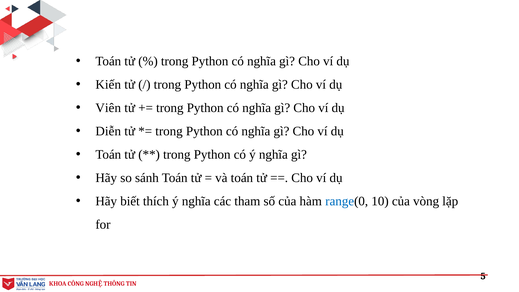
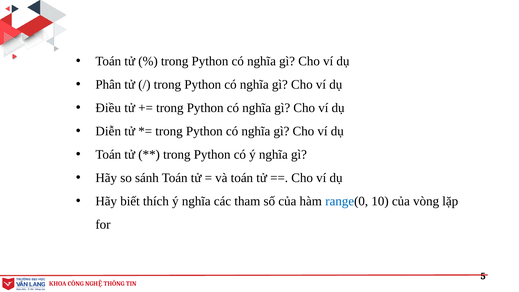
Kiến: Kiến -> Phân
Viên: Viên -> Điều
